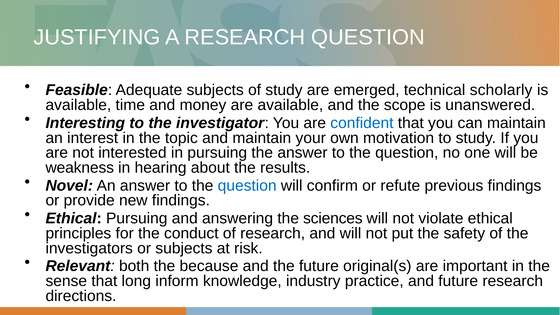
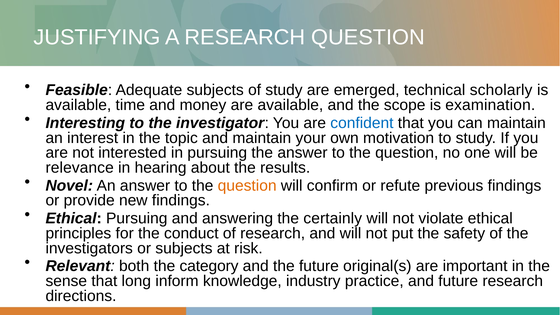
unanswered: unanswered -> examination
weakness: weakness -> relevance
question at (247, 186) colour: blue -> orange
sciences: sciences -> certainly
because: because -> category
